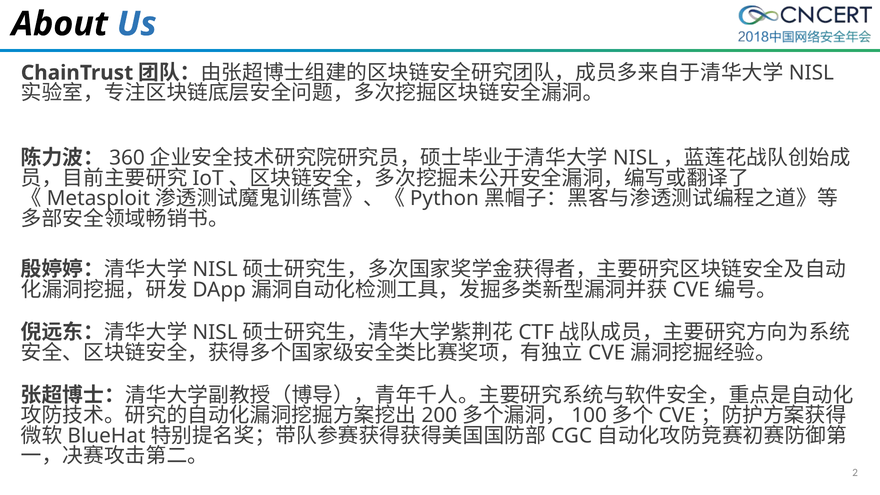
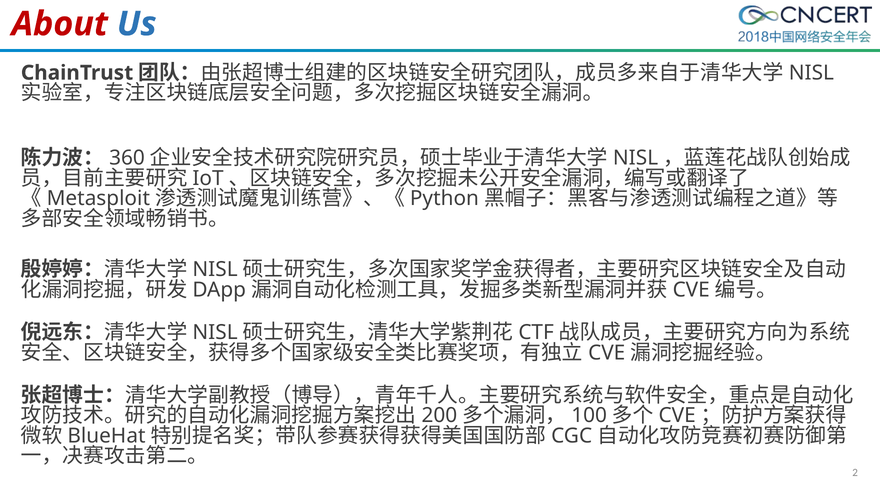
About colour: black -> red
